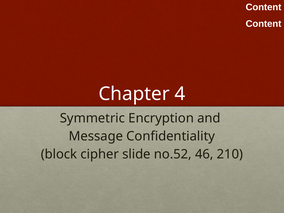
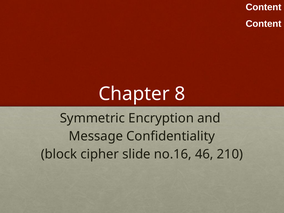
4: 4 -> 8
no.52: no.52 -> no.16
